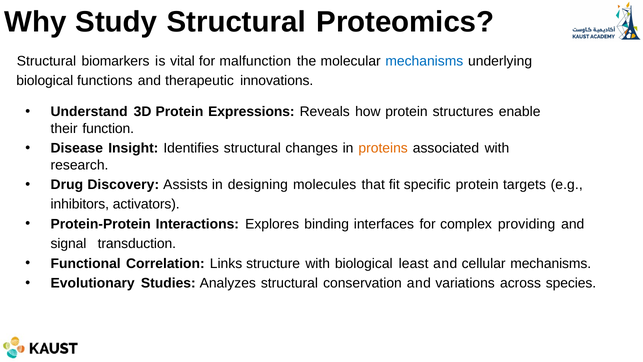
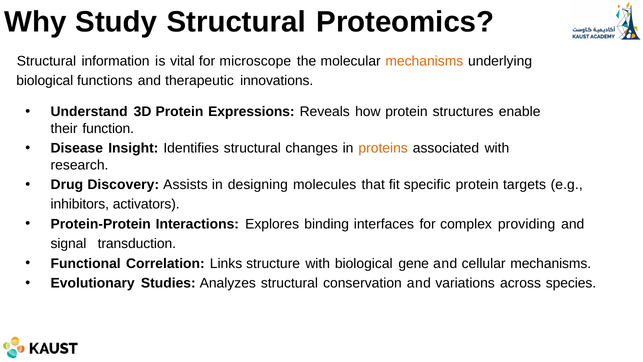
biomarkers: biomarkers -> information
malfunction: malfunction -> microscope
mechanisms at (424, 61) colour: blue -> orange
least: least -> gene
